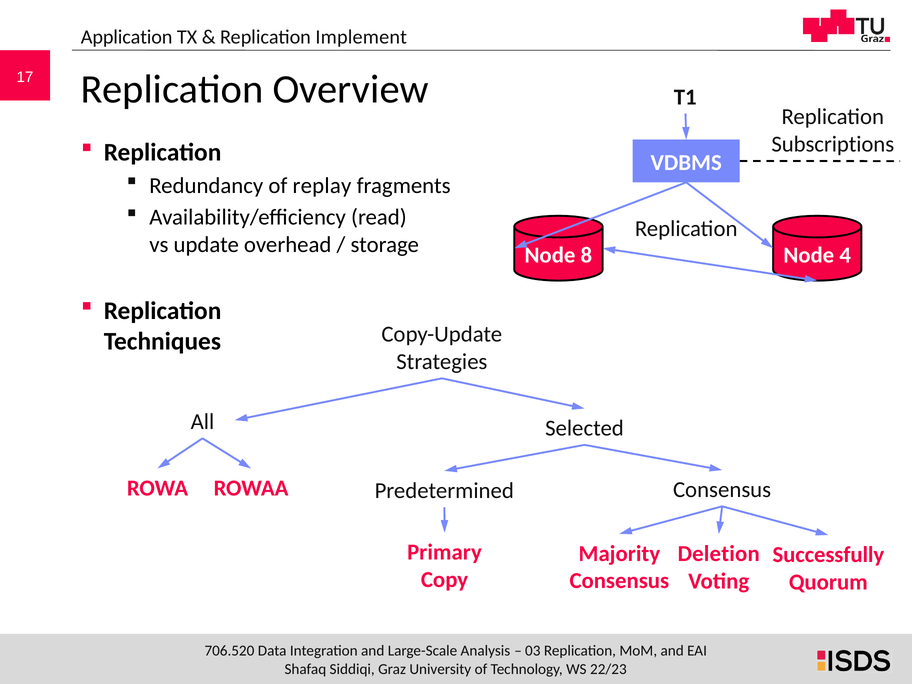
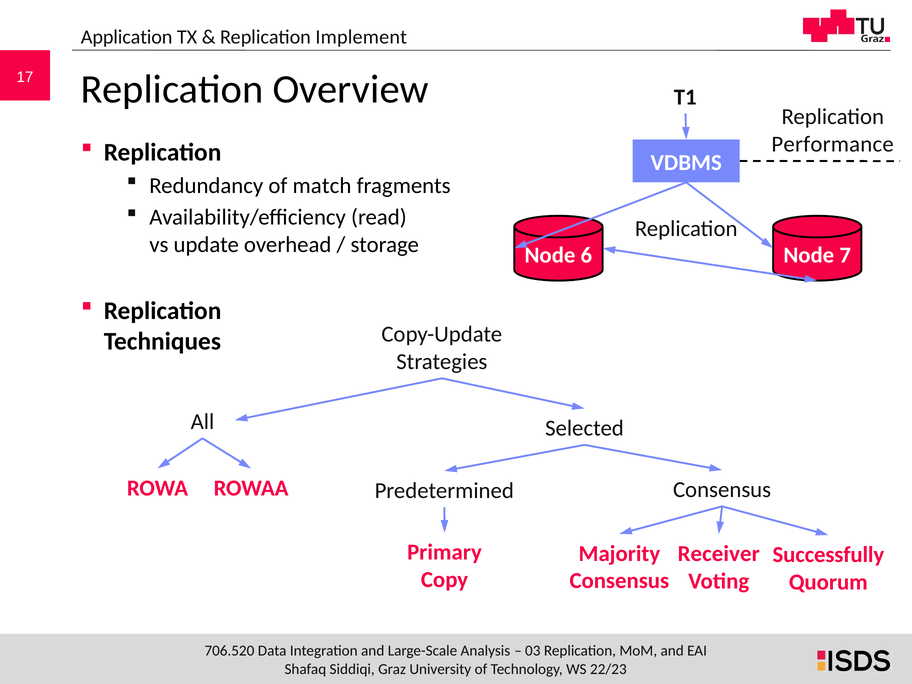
Subscriptions: Subscriptions -> Performance
replay: replay -> match
8: 8 -> 6
4: 4 -> 7
Deletion: Deletion -> Receiver
